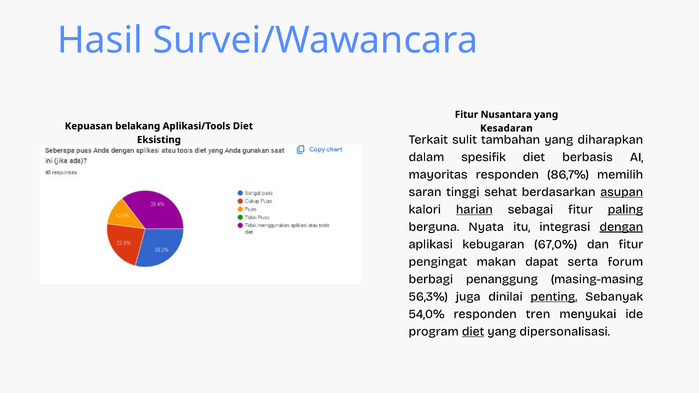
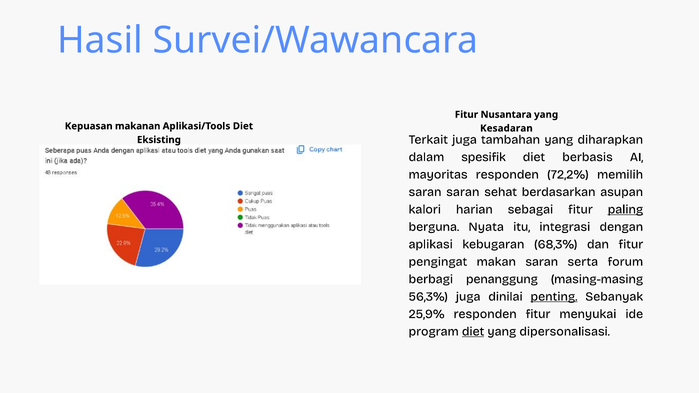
belakang: belakang -> makanan
Terkait sulit: sulit -> juga
86,7%: 86,7% -> 72,2%
saran tinggi: tinggi -> saran
asupan underline: present -> none
harian underline: present -> none
dengan underline: present -> none
67,0%: 67,0% -> 68,3%
makan dapat: dapat -> saran
54,0%: 54,0% -> 25,9%
responden tren: tren -> fitur
